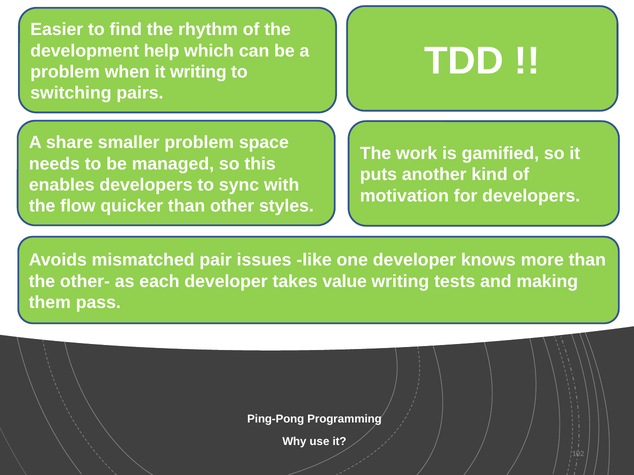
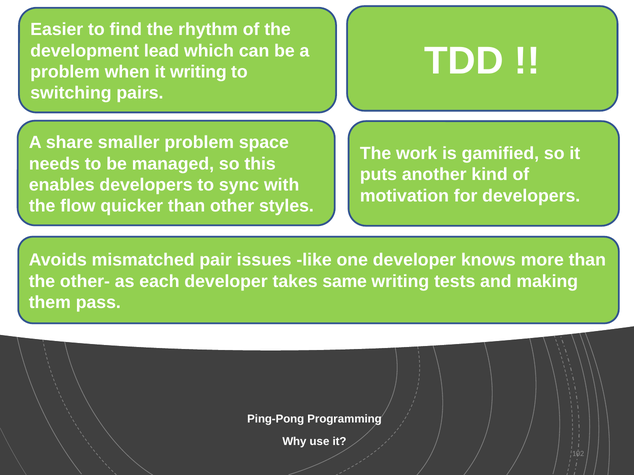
help: help -> lead
value: value -> same
